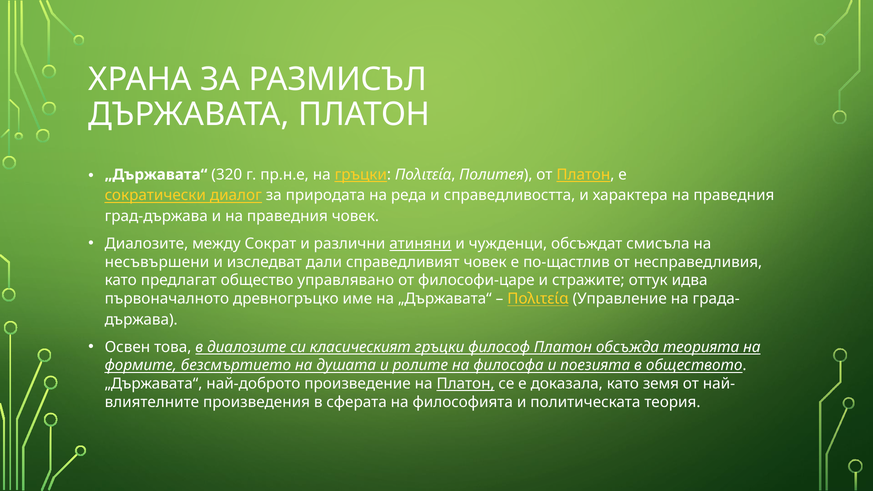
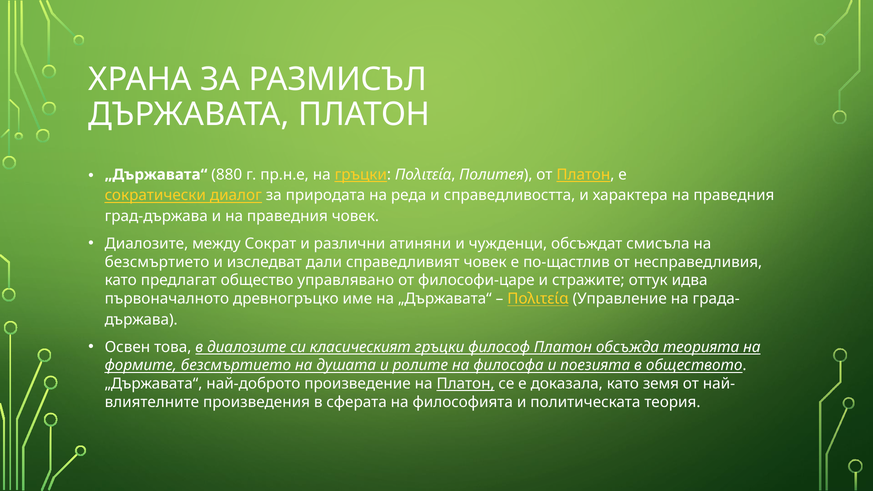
320: 320 -> 880
атиняни underline: present -> none
несъвършени at (157, 262): несъвършени -> безсмъртието
